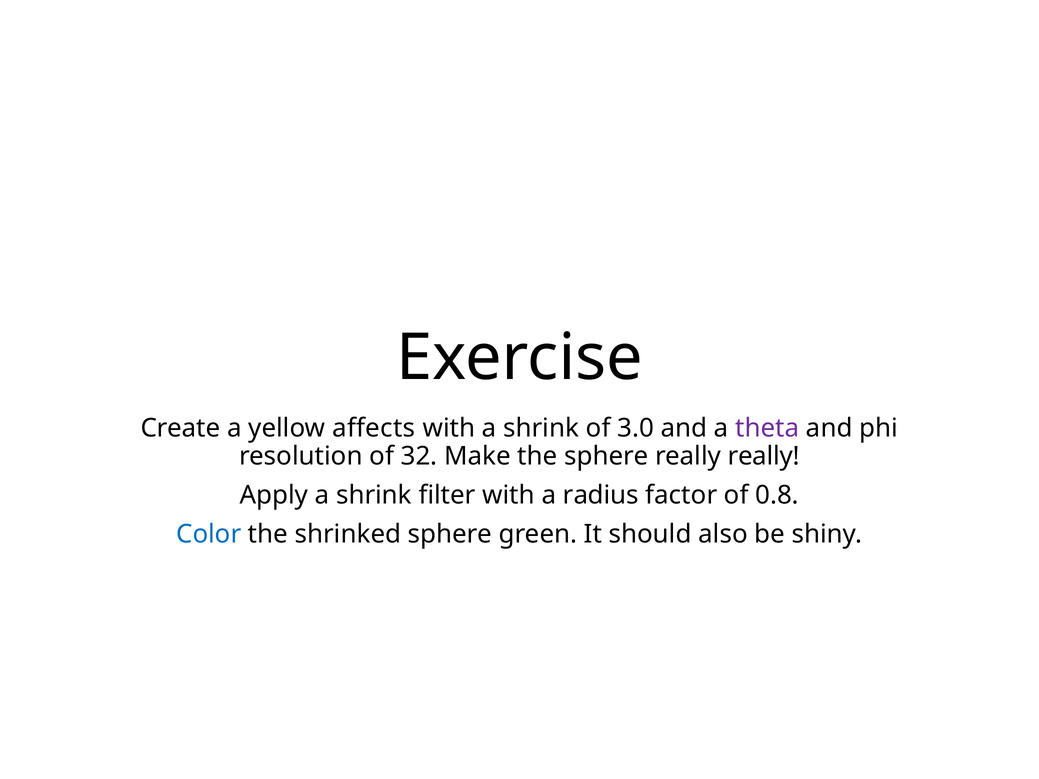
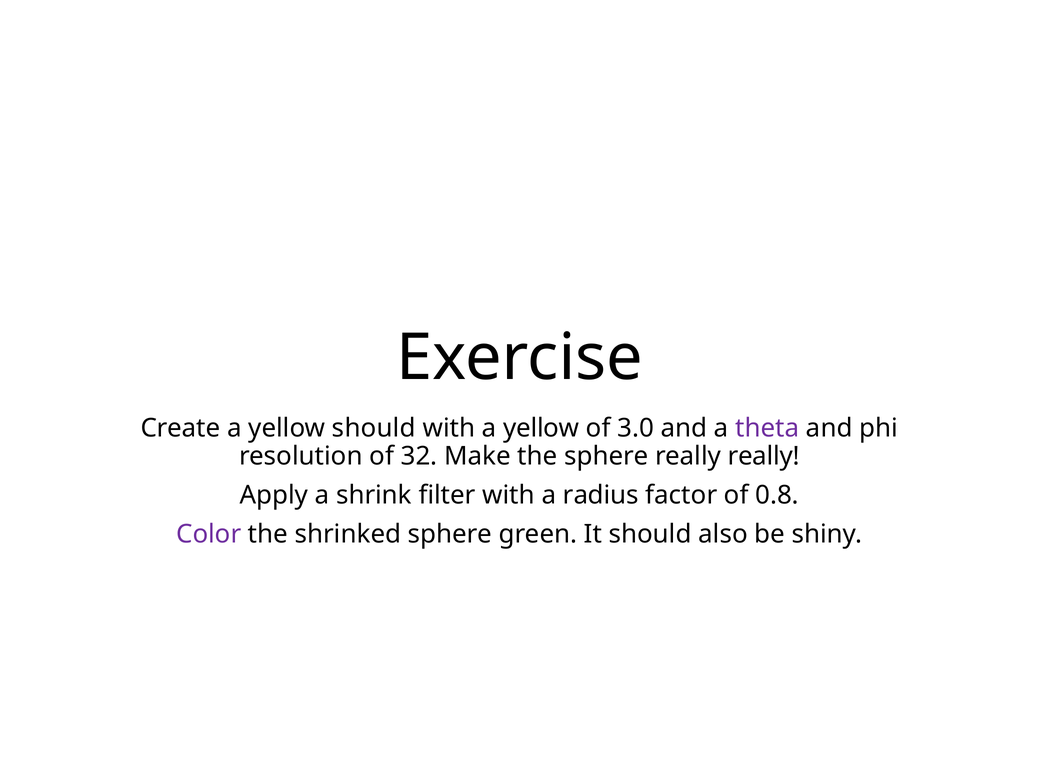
yellow affects: affects -> should
with a shrink: shrink -> yellow
Color colour: blue -> purple
